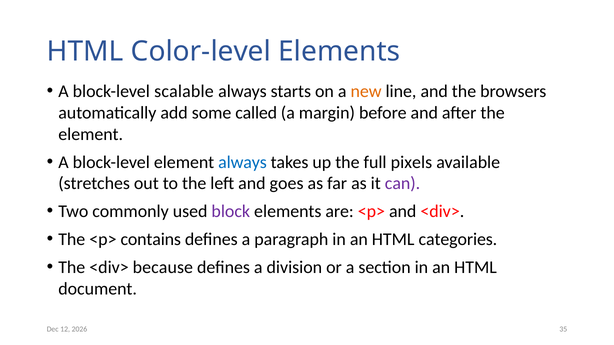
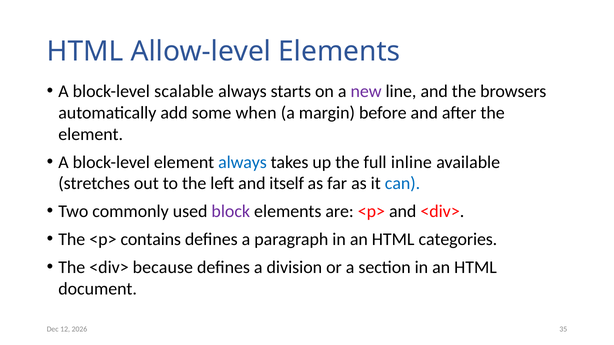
Color-level: Color-level -> Allow-level
new colour: orange -> purple
called: called -> when
pixels: pixels -> inline
goes: goes -> itself
can colour: purple -> blue
